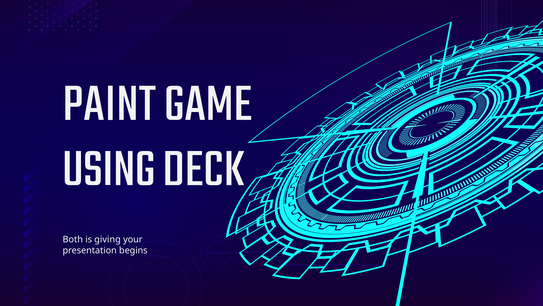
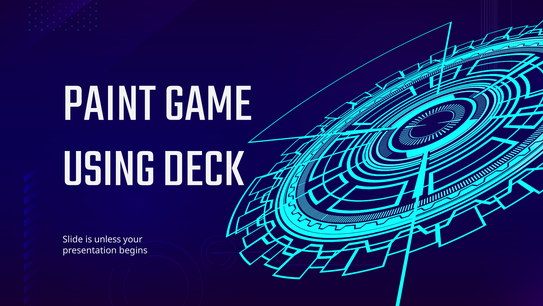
Both: Both -> Slide
giving: giving -> unless
